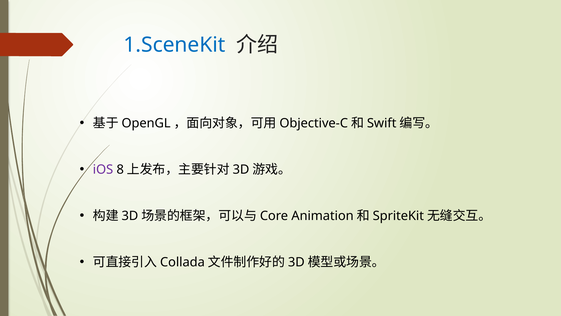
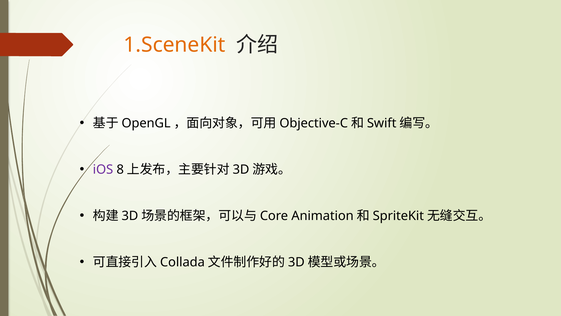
1.SceneKit colour: blue -> orange
